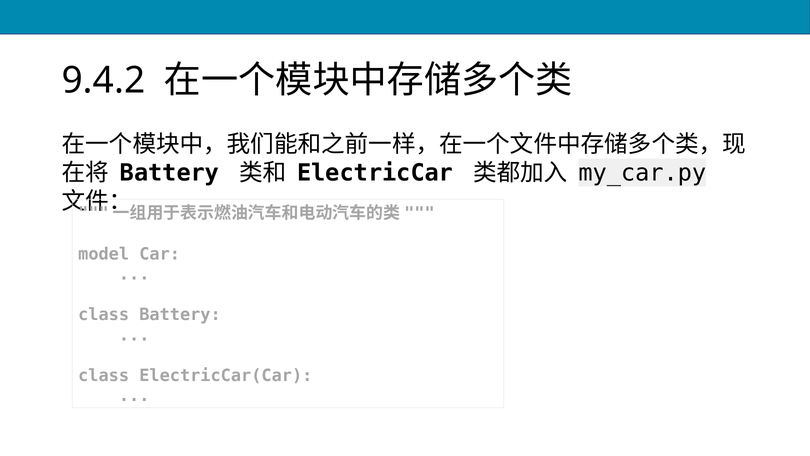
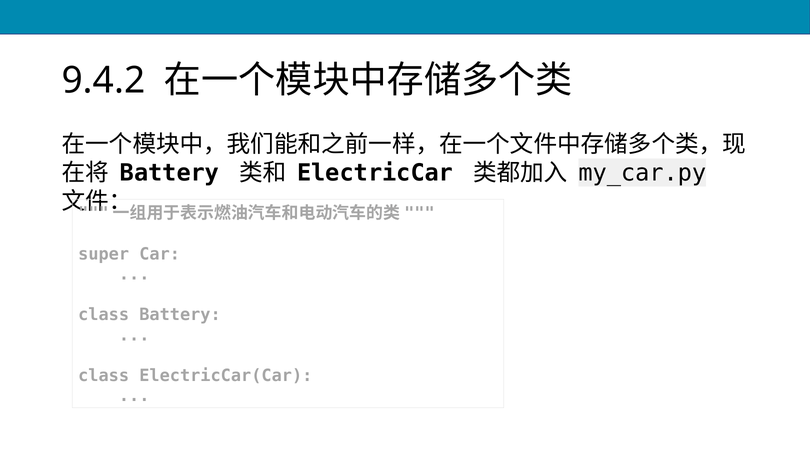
model: model -> super
